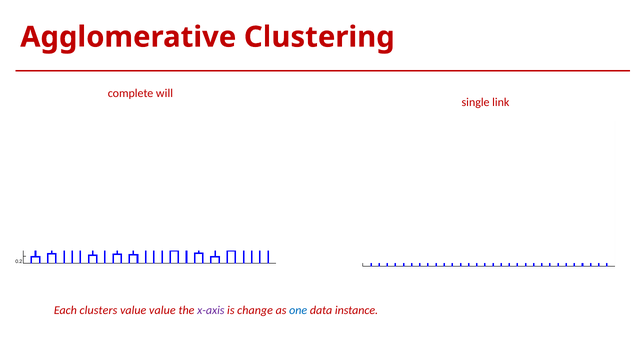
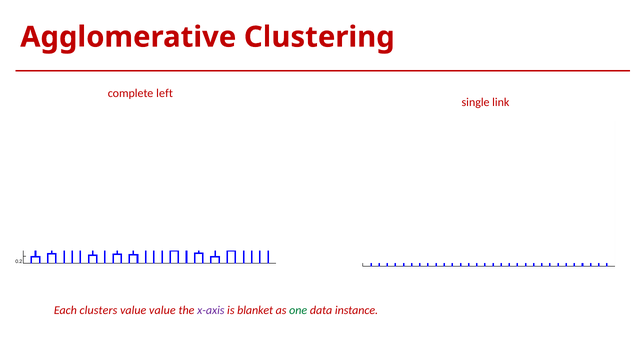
will: will -> left
change: change -> blanket
one colour: blue -> green
